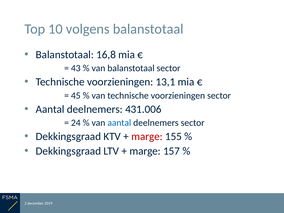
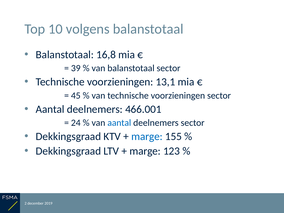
43: 43 -> 39
431.006: 431.006 -> 466.001
marge at (147, 137) colour: red -> blue
157: 157 -> 123
